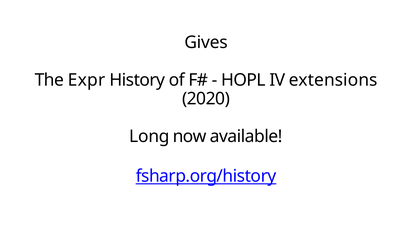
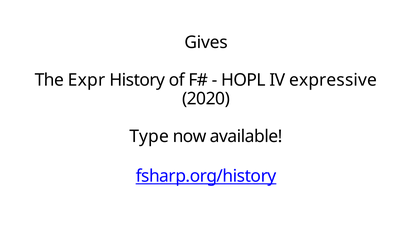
extensions: extensions -> expressive
Long: Long -> Type
